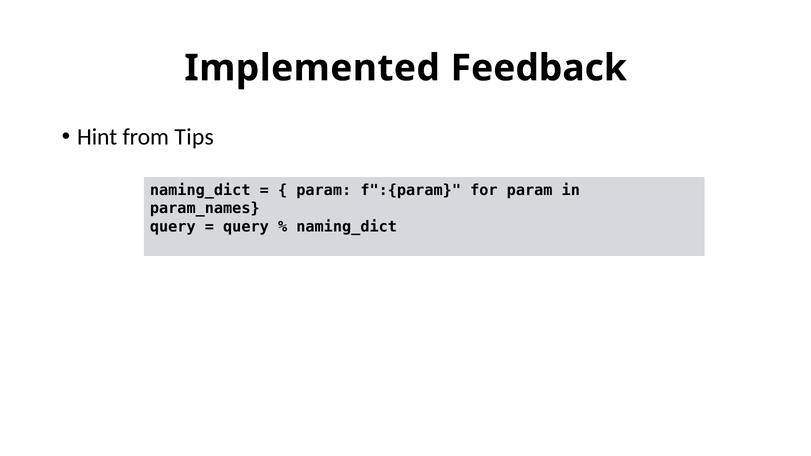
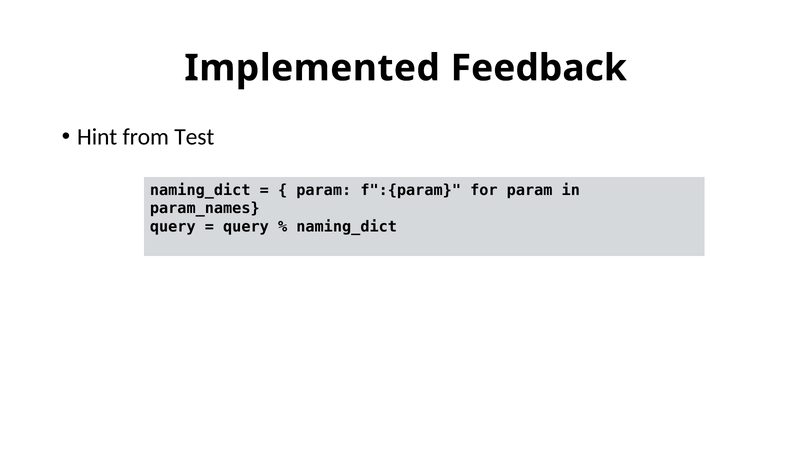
Tips: Tips -> Test
